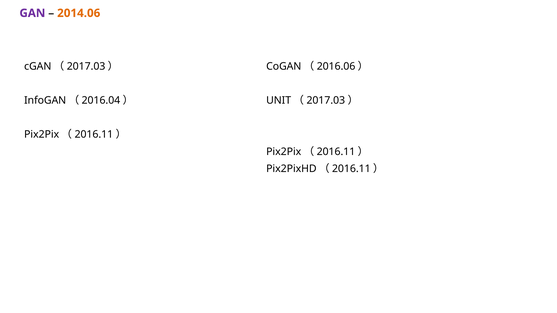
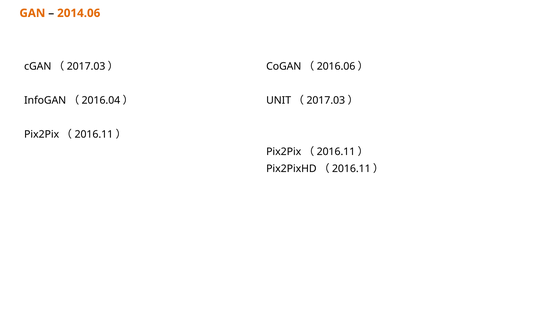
GAN colour: purple -> orange
